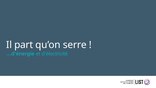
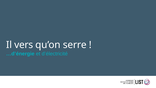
part: part -> vers
